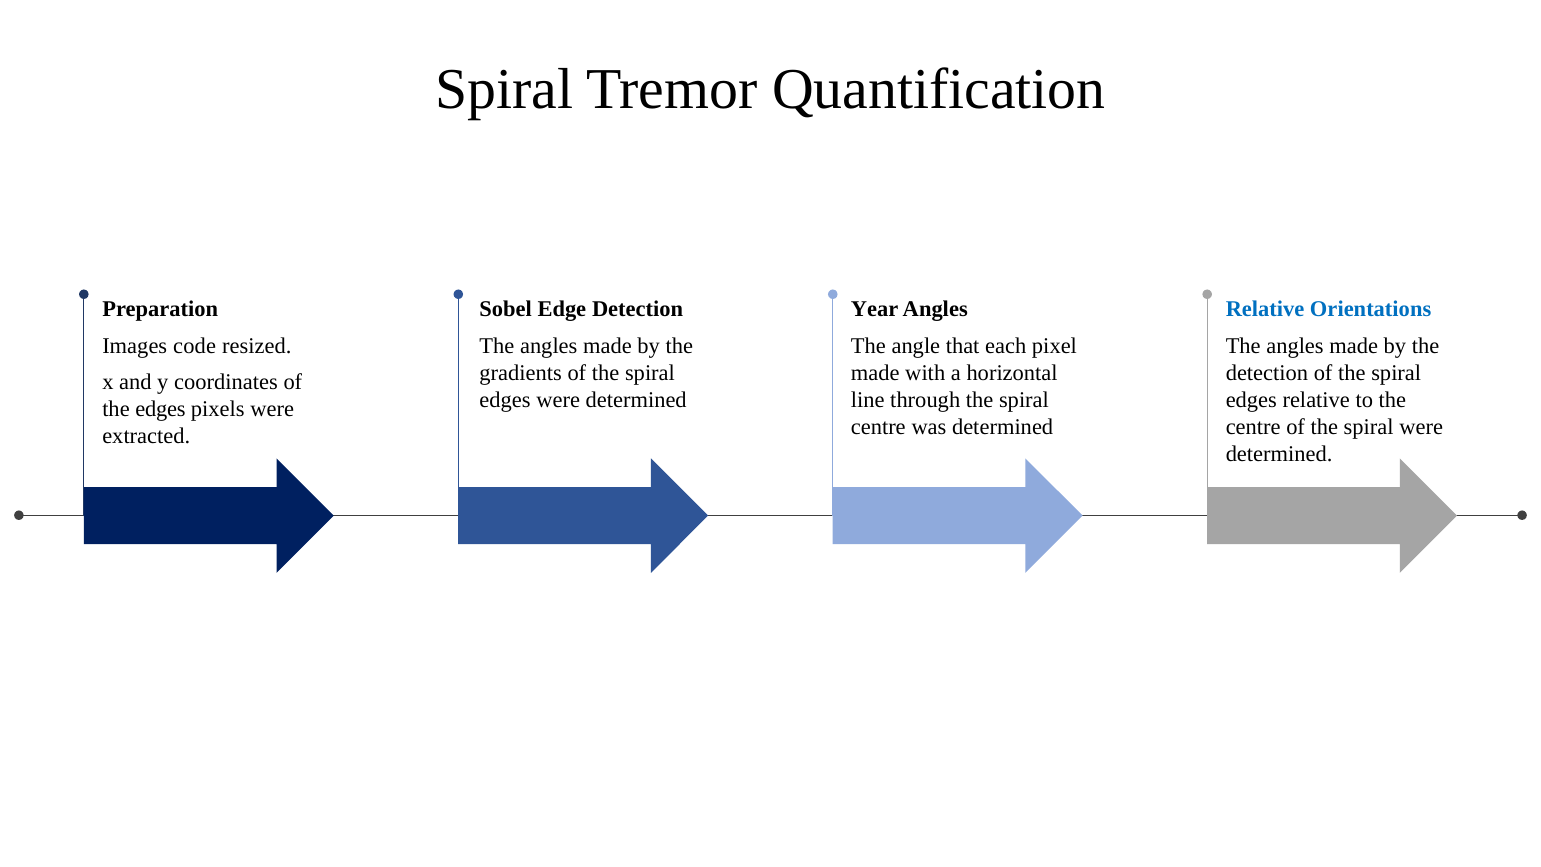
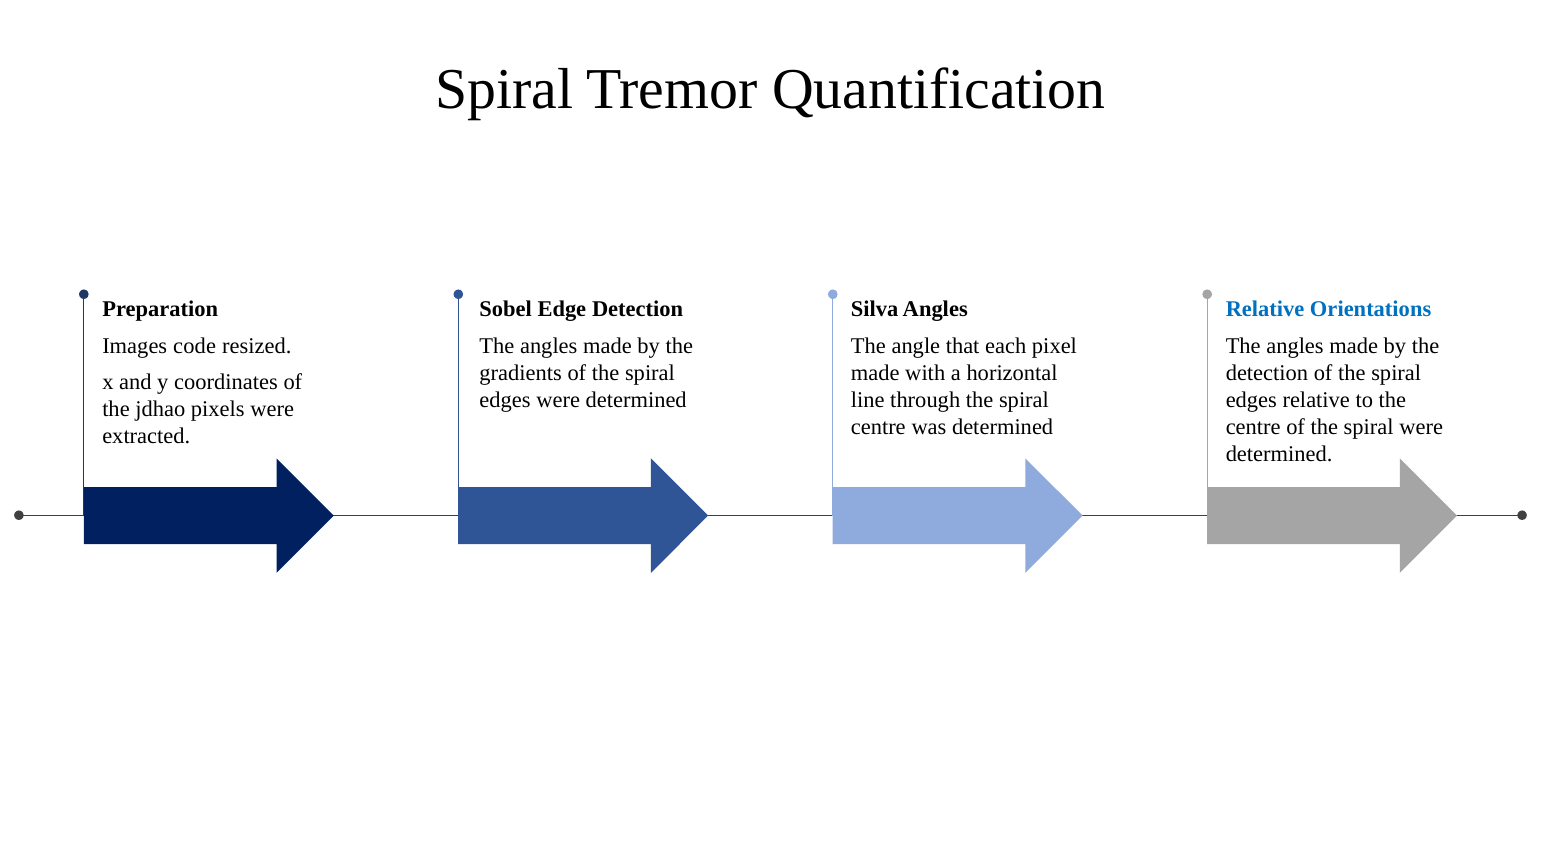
Year: Year -> Silva
the edges: edges -> jdhao
